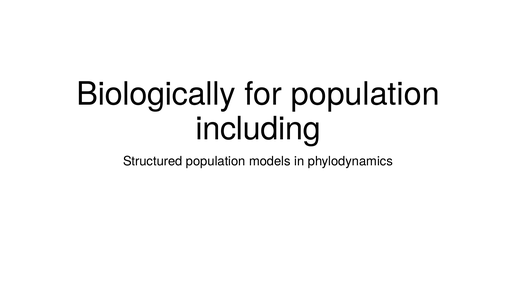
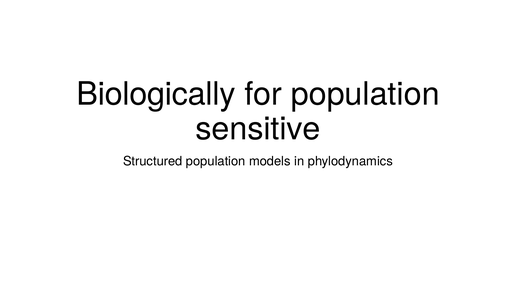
including: including -> sensitive
